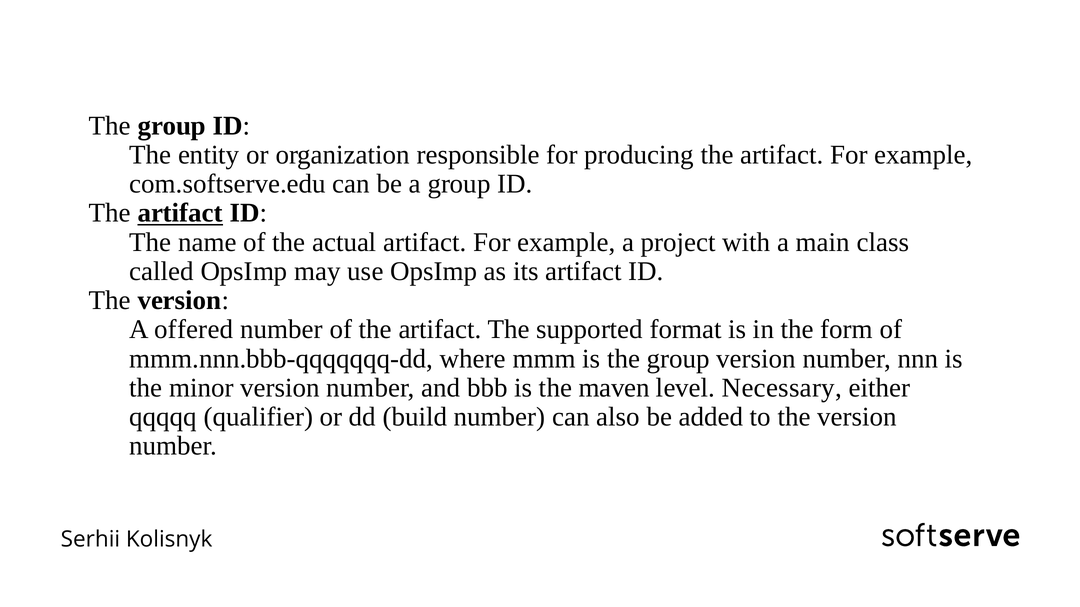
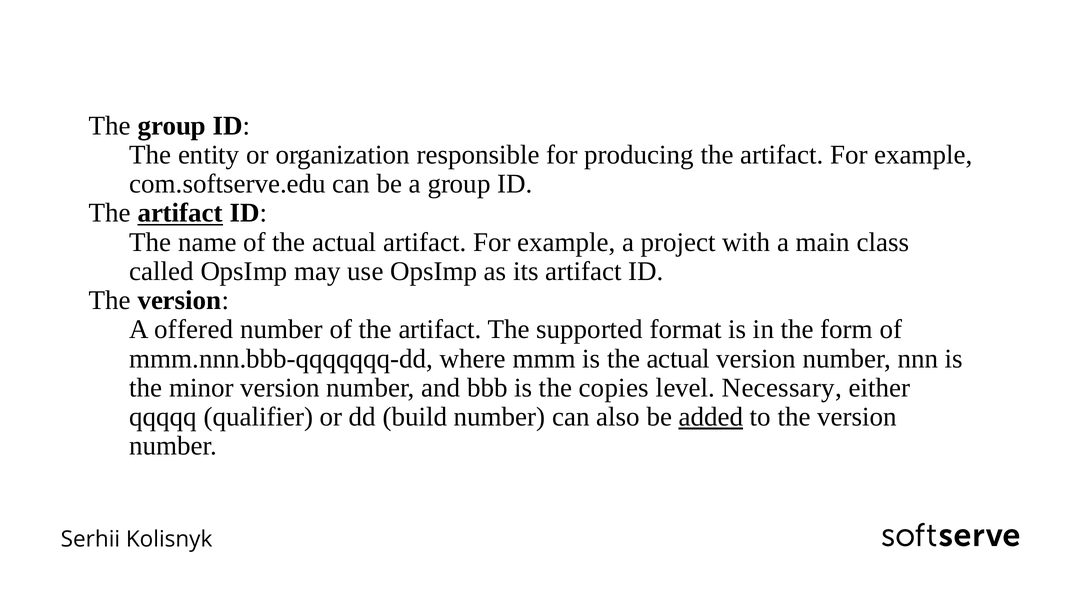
is the group: group -> actual
maven: maven -> copies
added underline: none -> present
